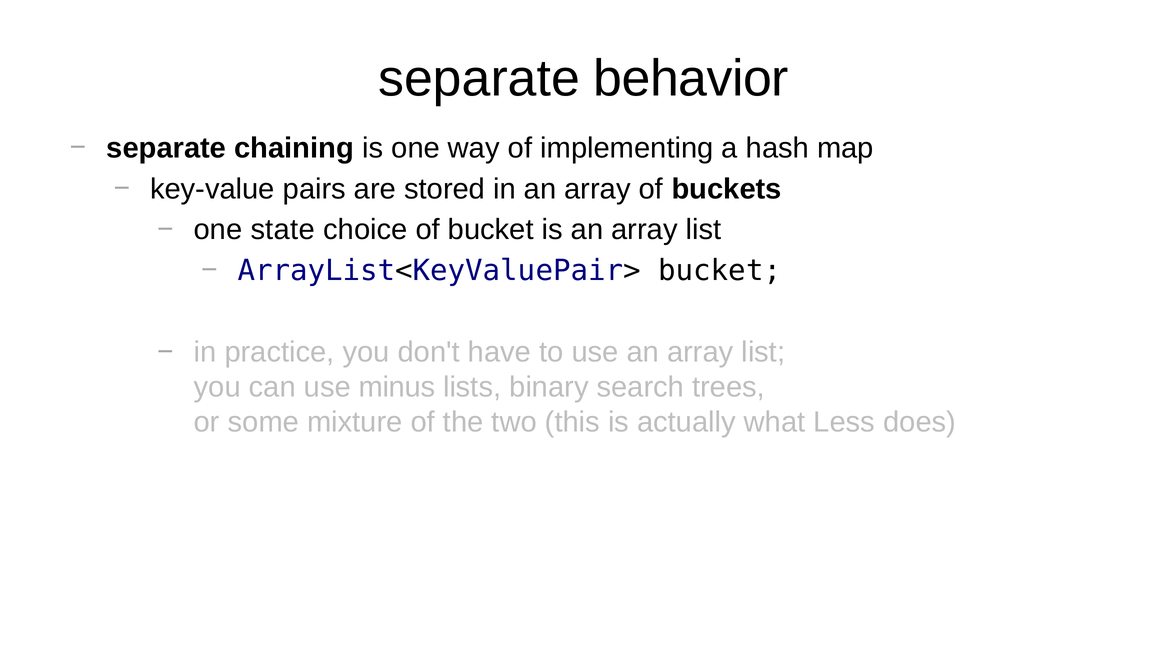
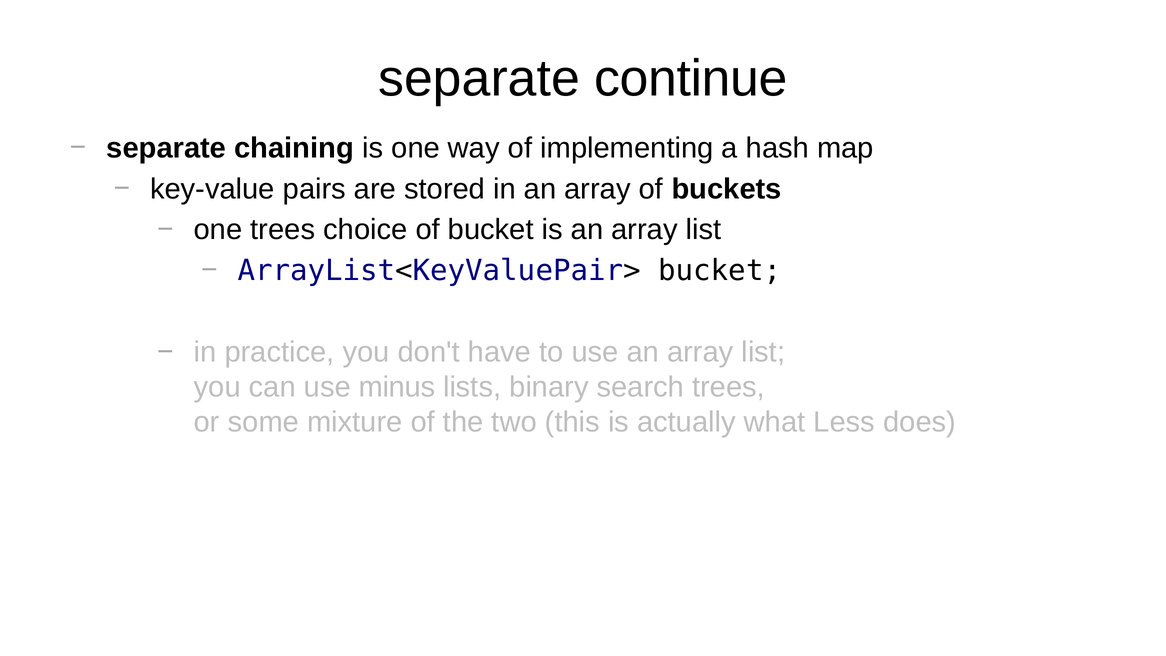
behavior: behavior -> continue
one state: state -> trees
